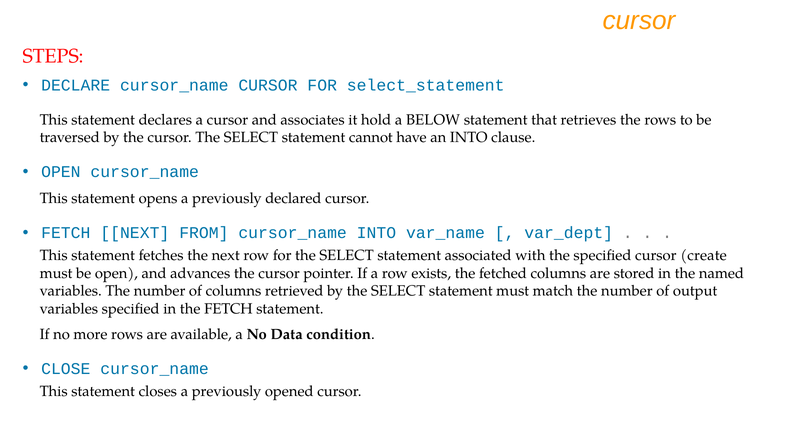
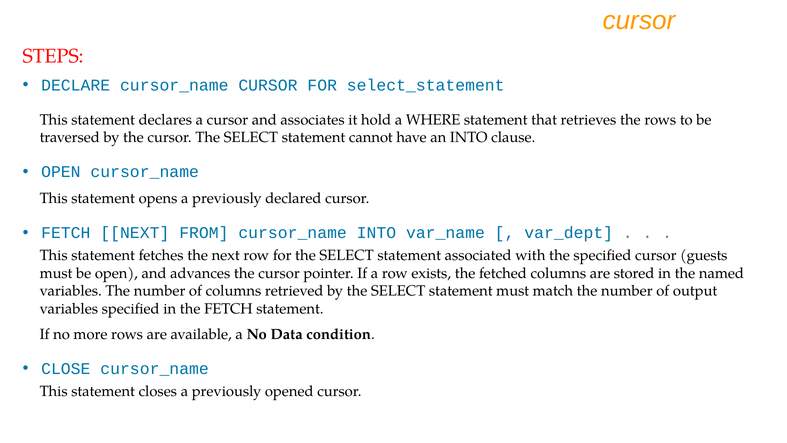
BELOW: BELOW -> WHERE
create: create -> guests
